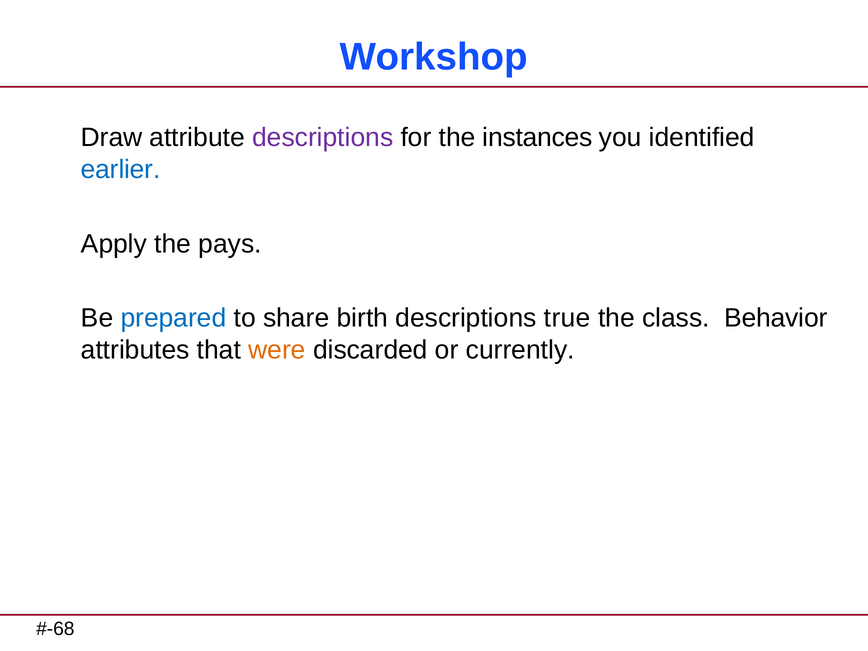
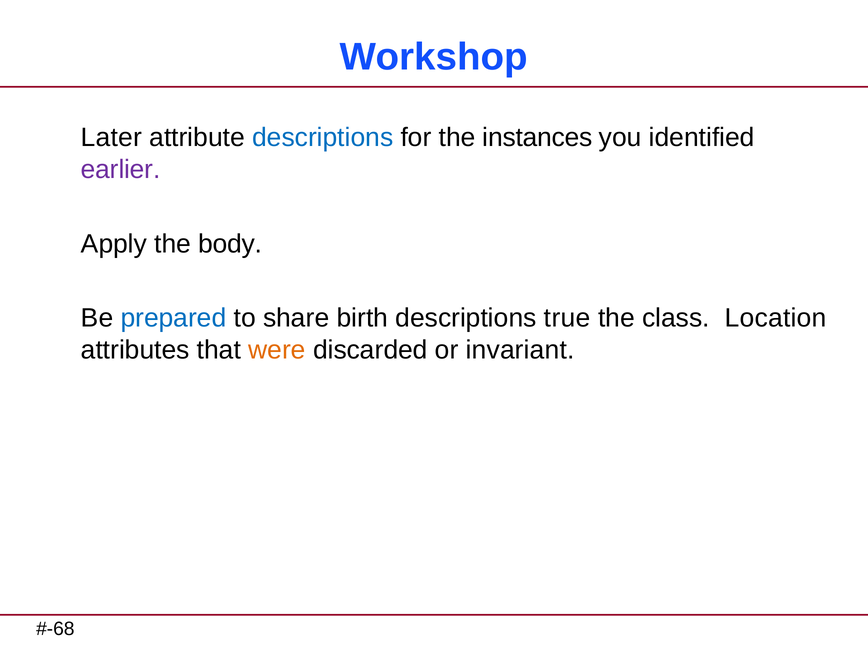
Draw: Draw -> Later
descriptions at (323, 138) colour: purple -> blue
earlier colour: blue -> purple
pays: pays -> body
Behavior: Behavior -> Location
currently: currently -> invariant
